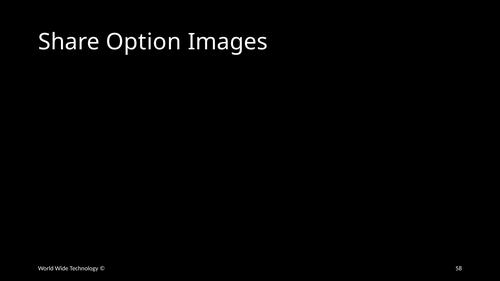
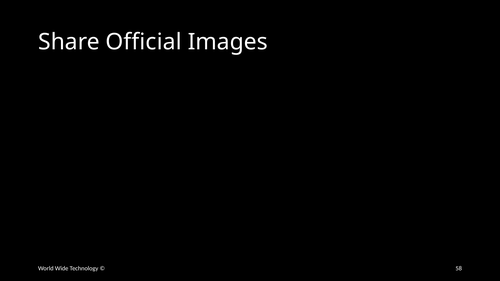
Option: Option -> Official
